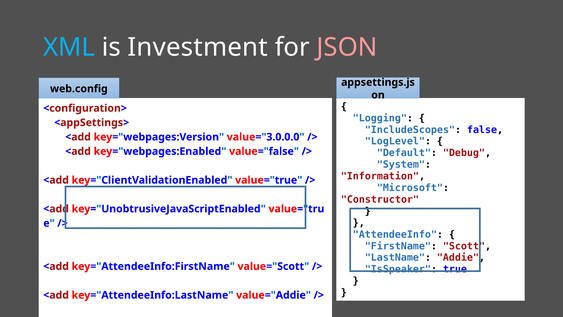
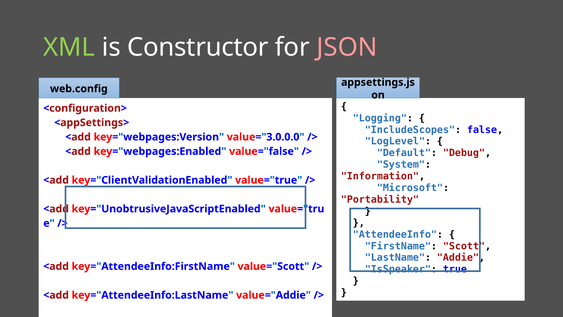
XML colour: light blue -> light green
Investment: Investment -> Constructor
Constructor: Constructor -> Portability
